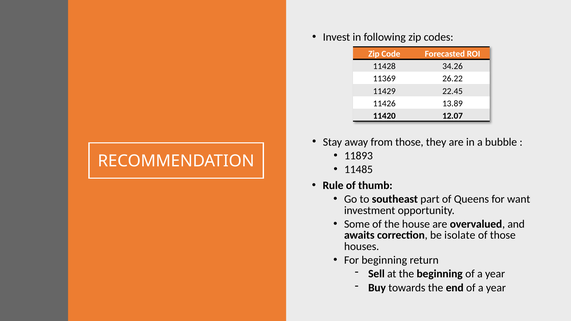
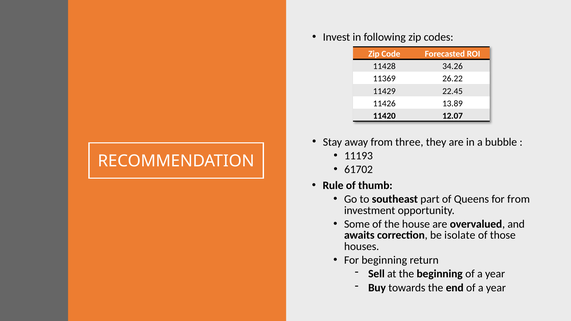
from those: those -> three
11893: 11893 -> 11193
11485: 11485 -> 61702
for want: want -> from
